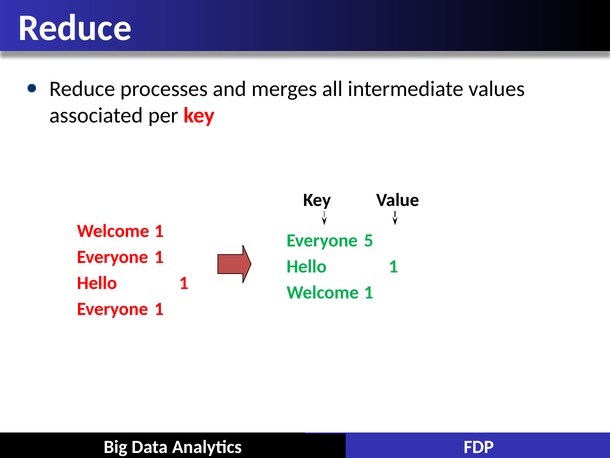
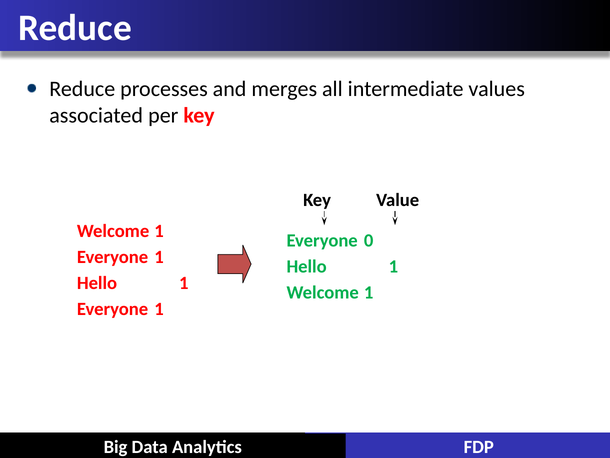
5: 5 -> 0
